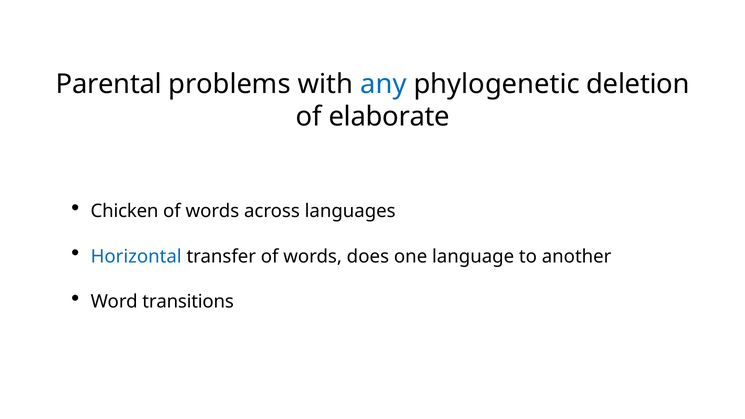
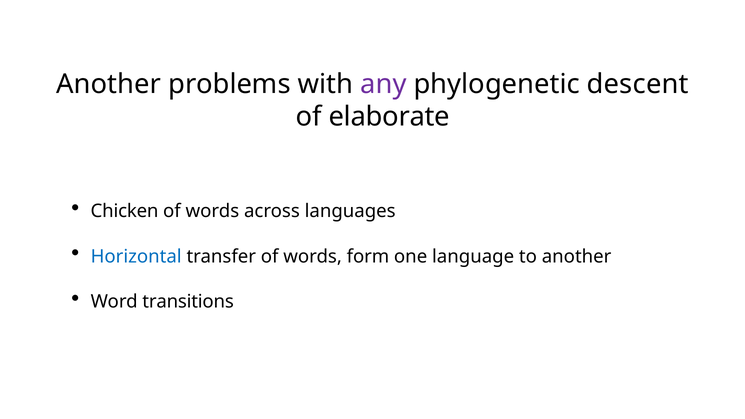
Parental at (109, 84): Parental -> Another
any colour: blue -> purple
deletion: deletion -> descent
does: does -> form
